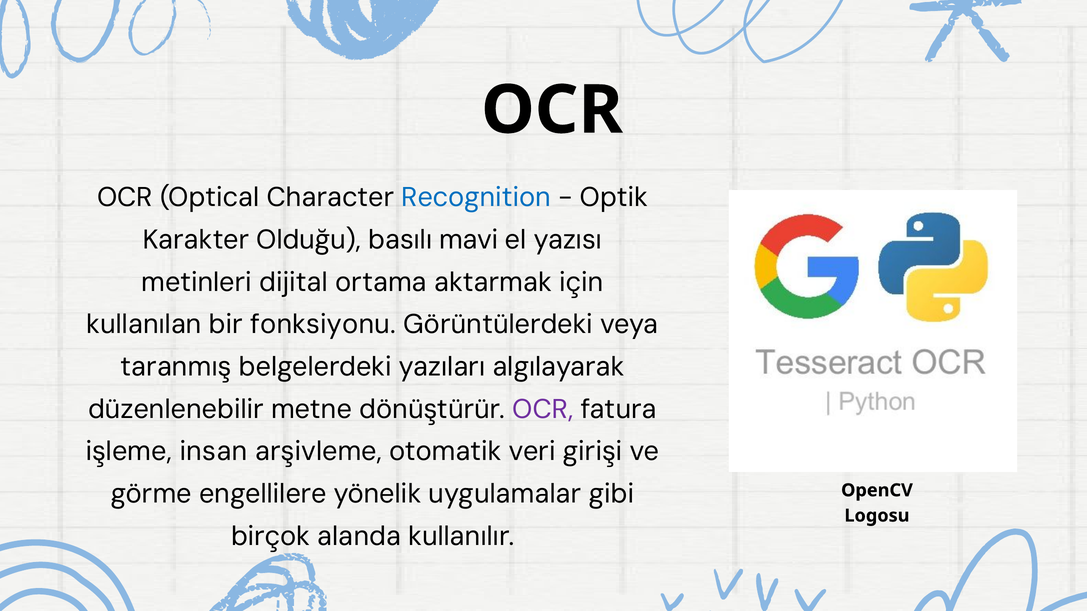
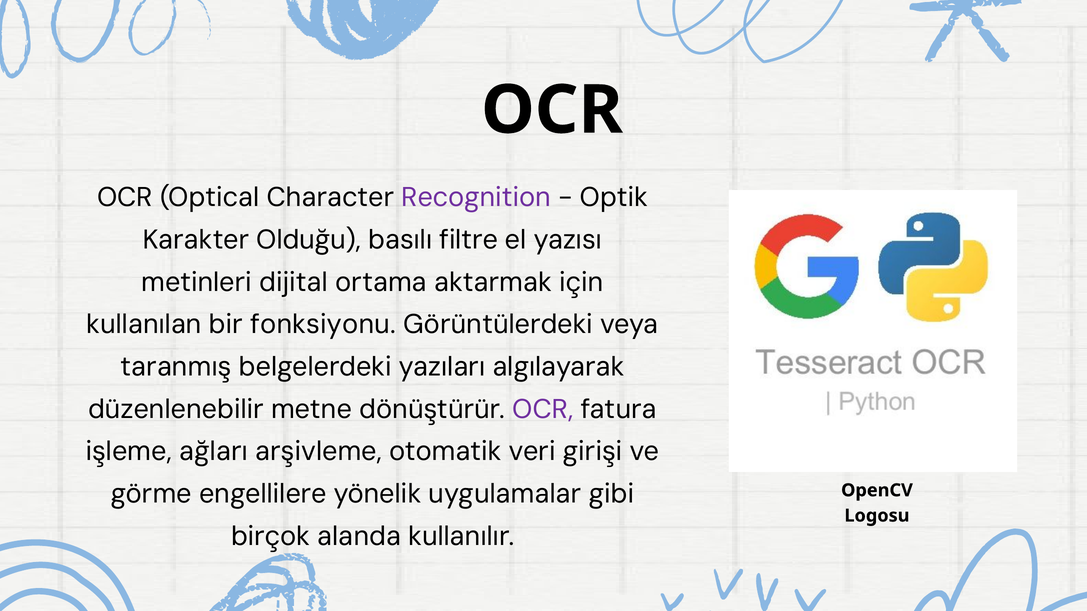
Recognition colour: blue -> purple
mavi: mavi -> filtre
insan: insan -> ağları
